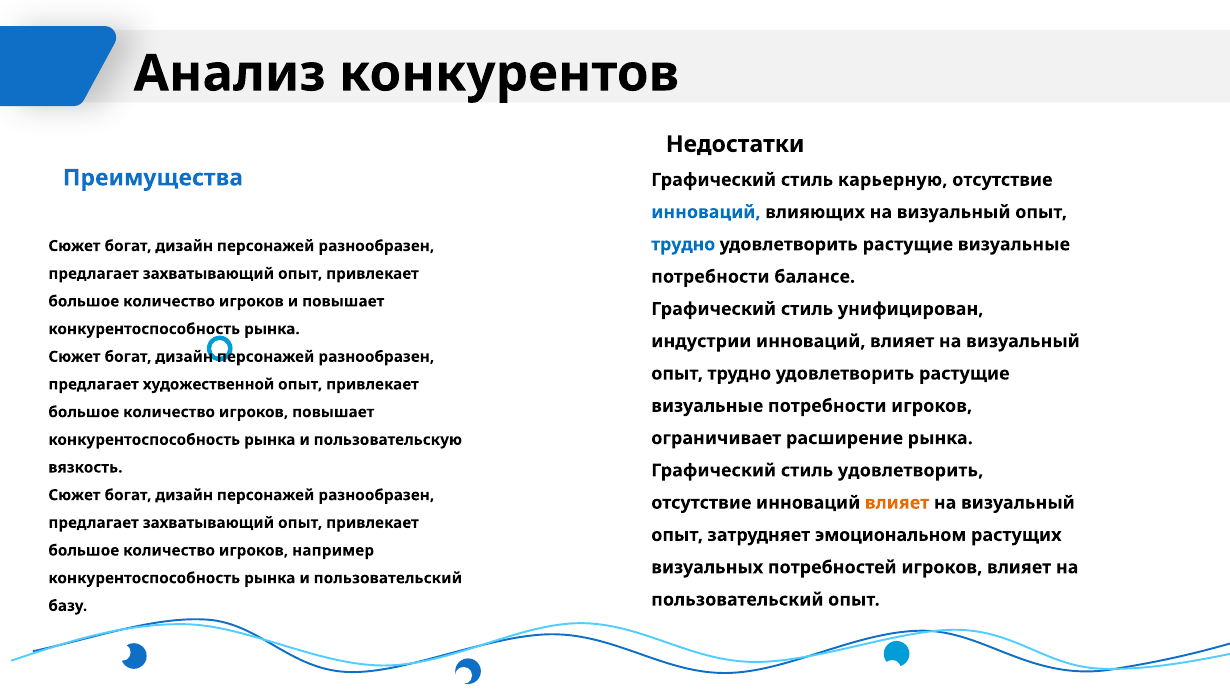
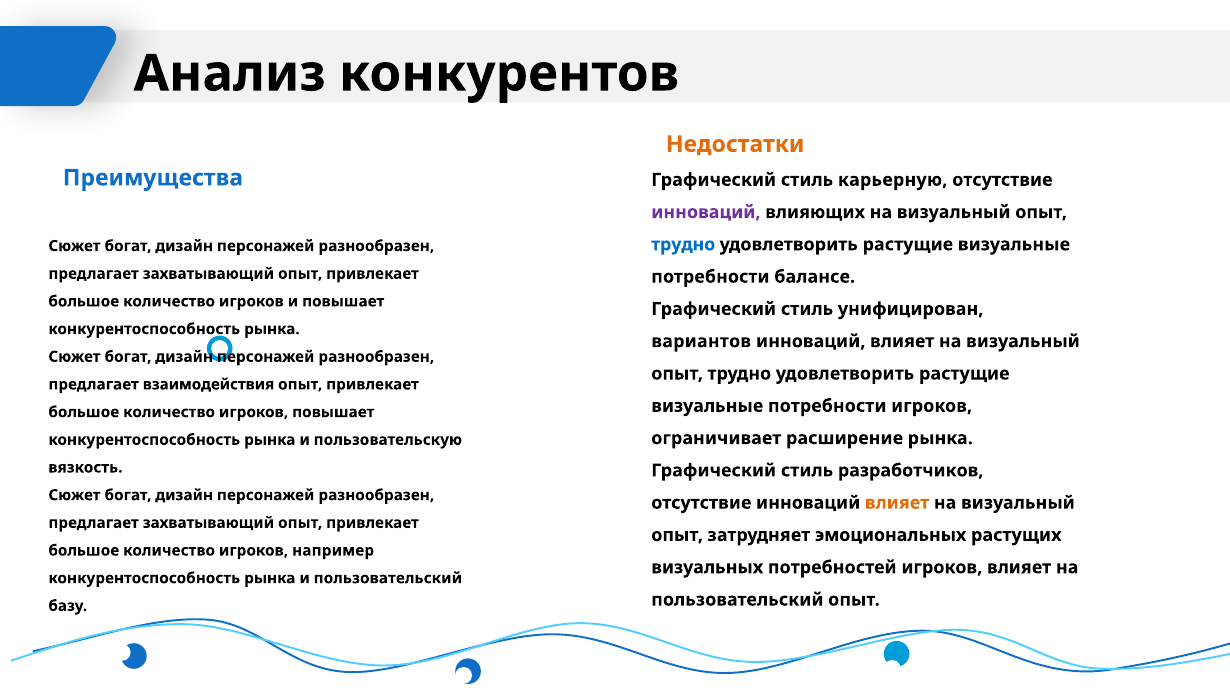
Недостатки colour: black -> orange
инноваций at (706, 212) colour: blue -> purple
индустрии: индустрии -> вариантов
художественной: художественной -> взаимодействия
стиль удовлетворить: удовлетворить -> разработчиков
эмоциональном: эмоциональном -> эмоциональных
